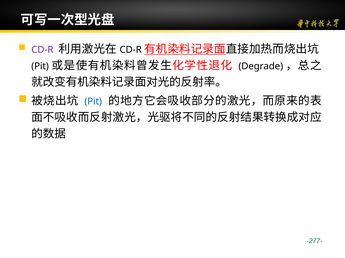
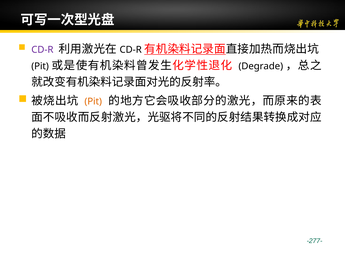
Pit at (93, 102) colour: blue -> orange
